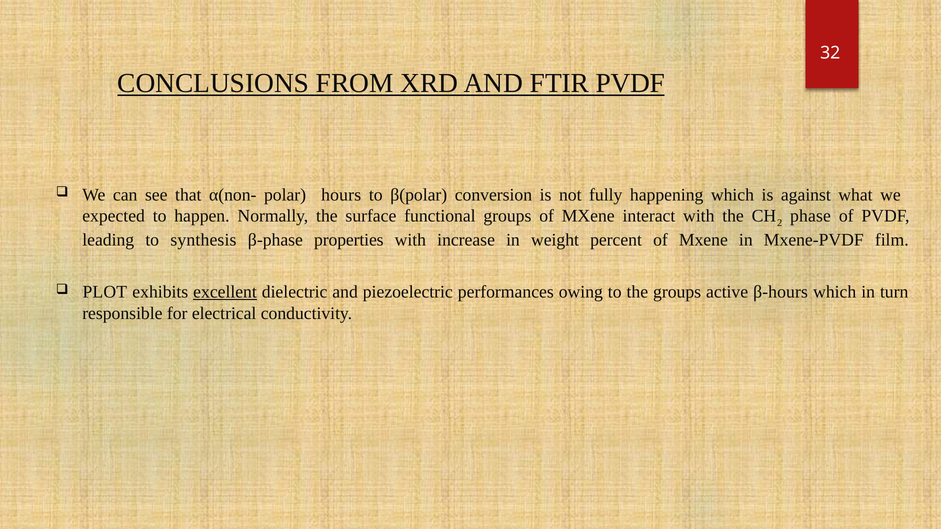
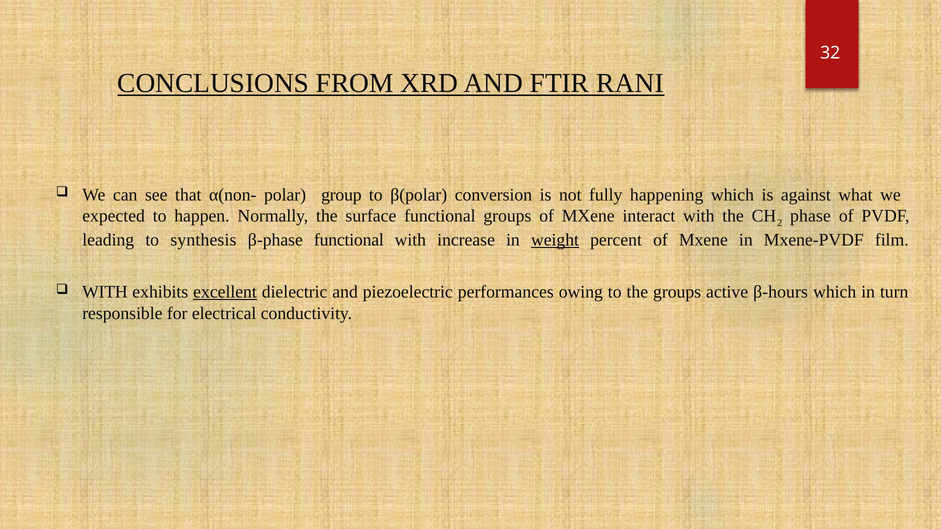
FTIR PVDF: PVDF -> RANI
hours: hours -> group
β-phase properties: properties -> functional
weight underline: none -> present
PLOT at (105, 292): PLOT -> WITH
